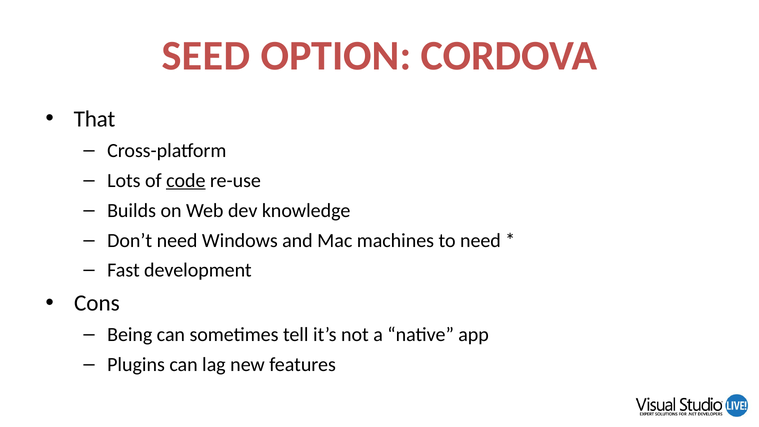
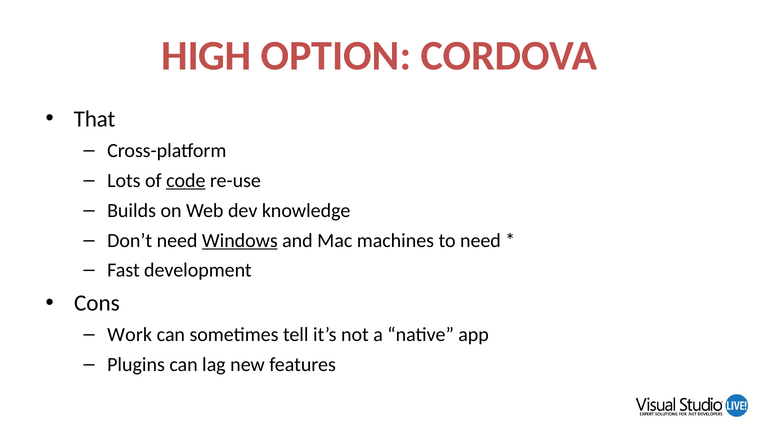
SEED: SEED -> HIGH
Windows underline: none -> present
Being: Being -> Work
